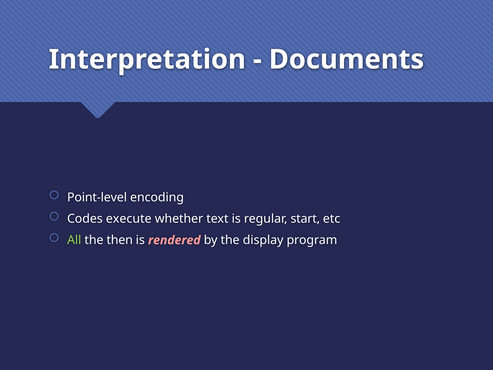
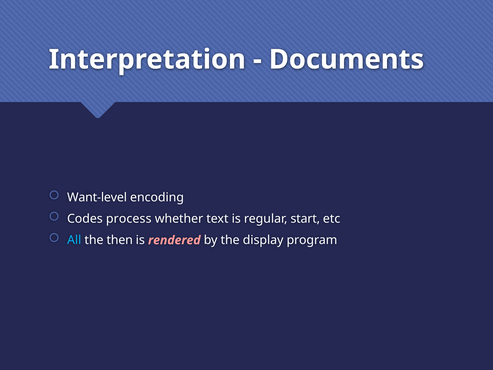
Point-level: Point-level -> Want-level
execute: execute -> process
All colour: light green -> light blue
